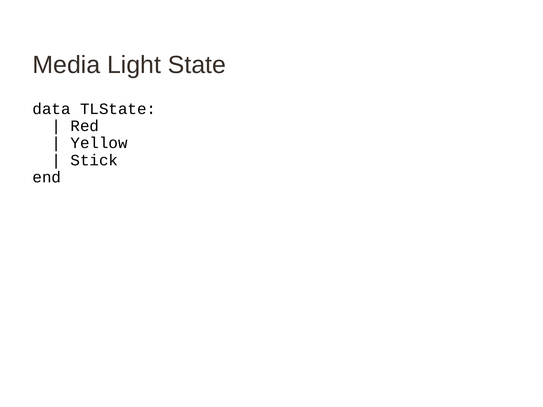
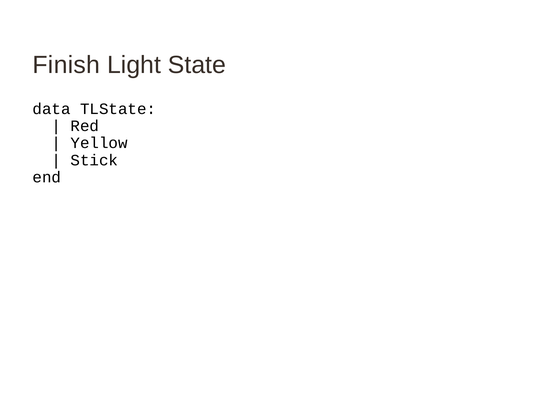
Media: Media -> Finish
